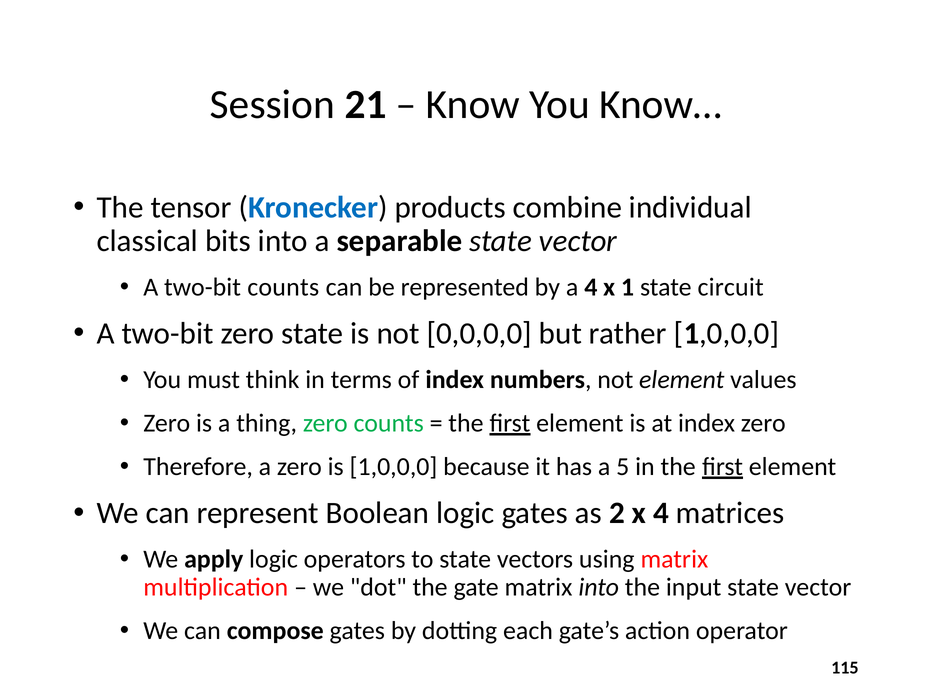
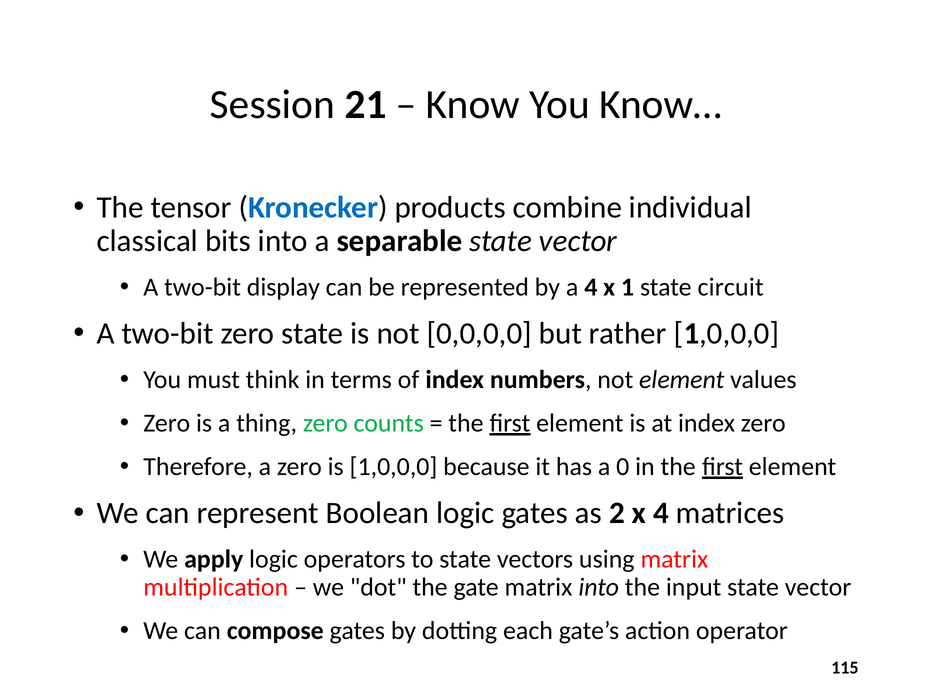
two-bit counts: counts -> display
5: 5 -> 0
